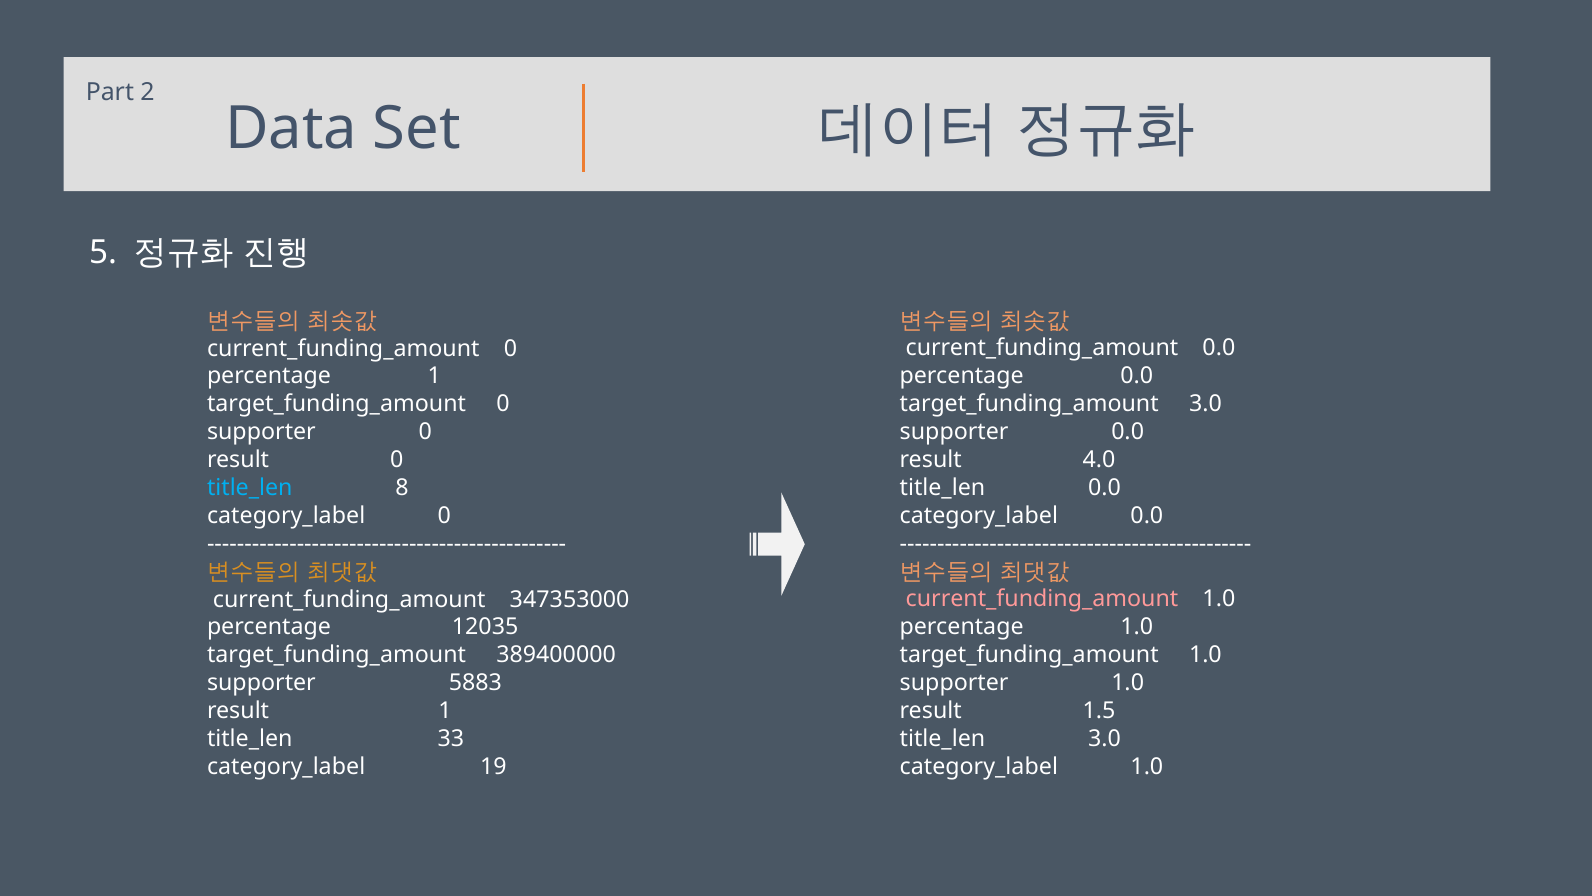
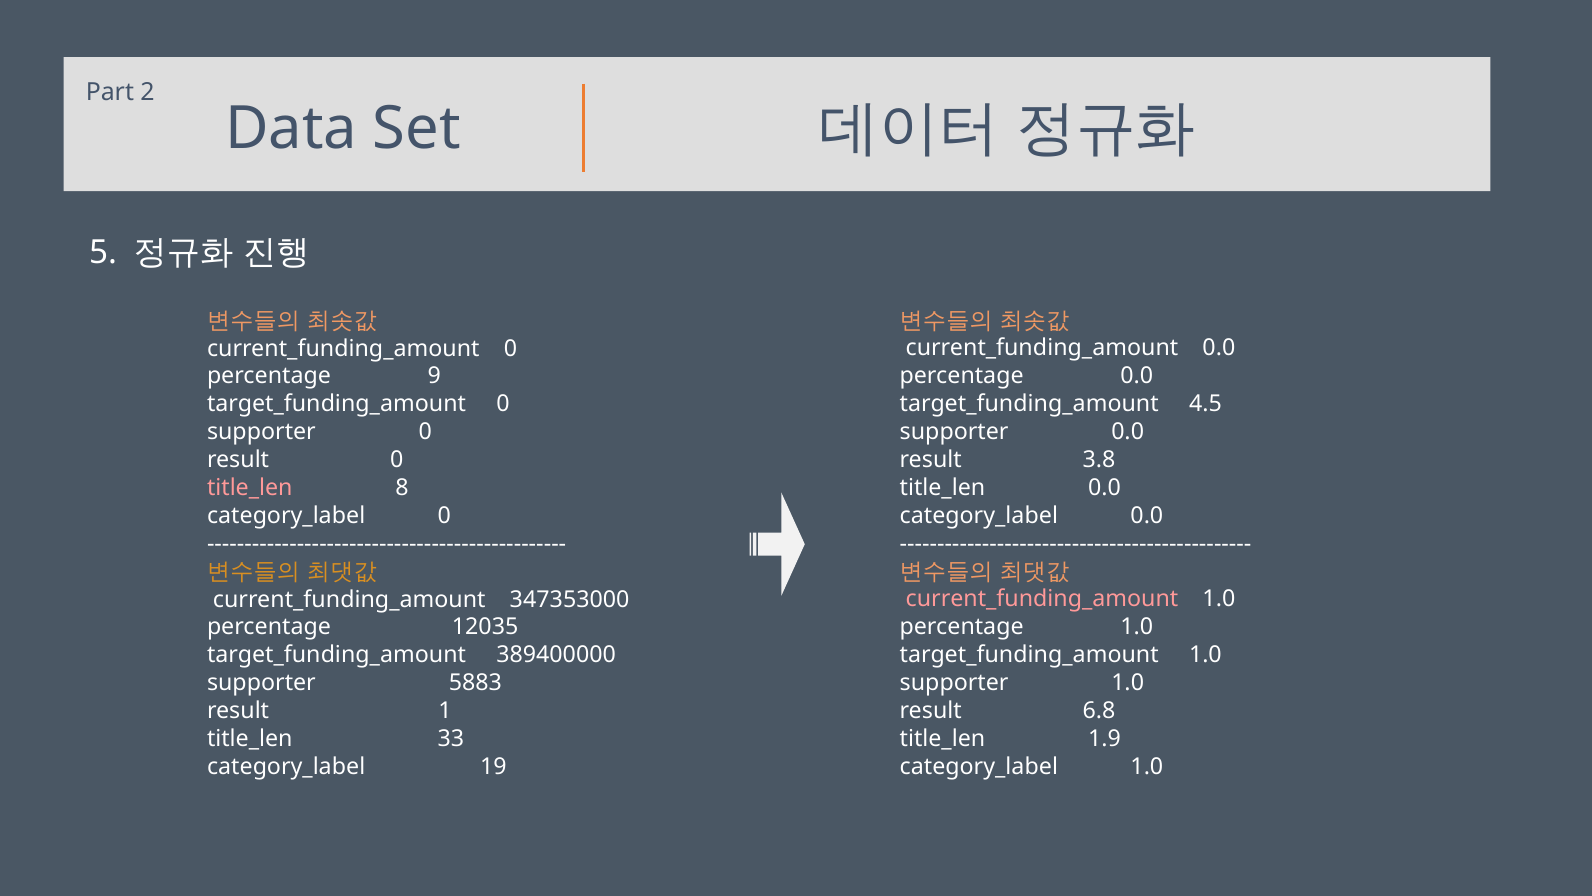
percentage 1: 1 -> 9
target_funding_amount 3.0: 3.0 -> 4.5
4.0: 4.0 -> 3.8
title_len at (250, 488) colour: light blue -> pink
1.5: 1.5 -> 6.8
title_len 3.0: 3.0 -> 1.9
